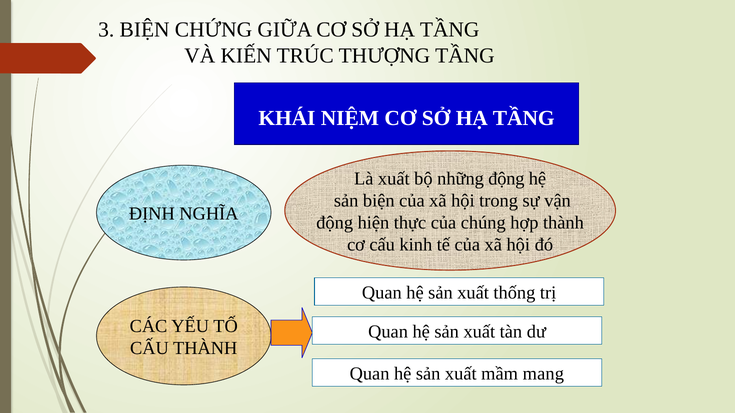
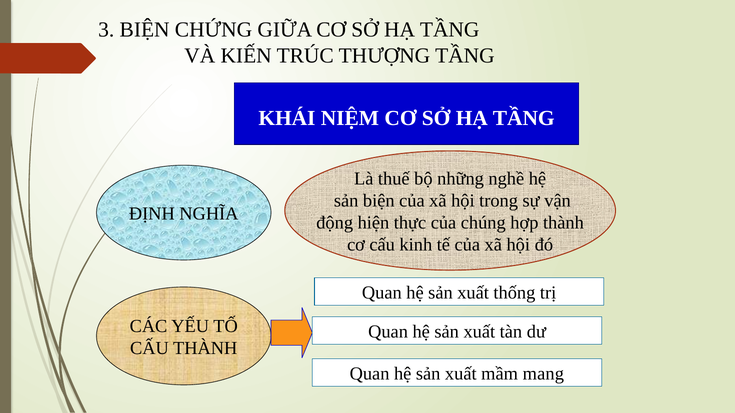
Là xuất: xuất -> thuế
những động: động -> nghề
